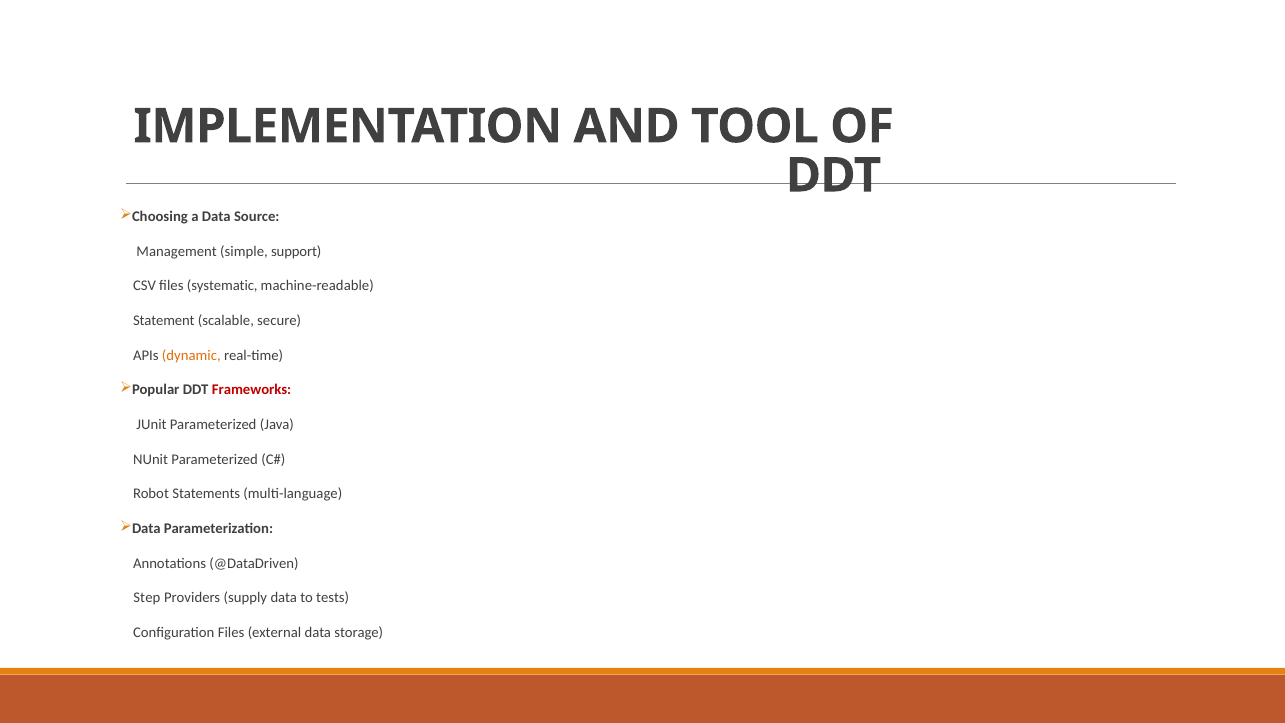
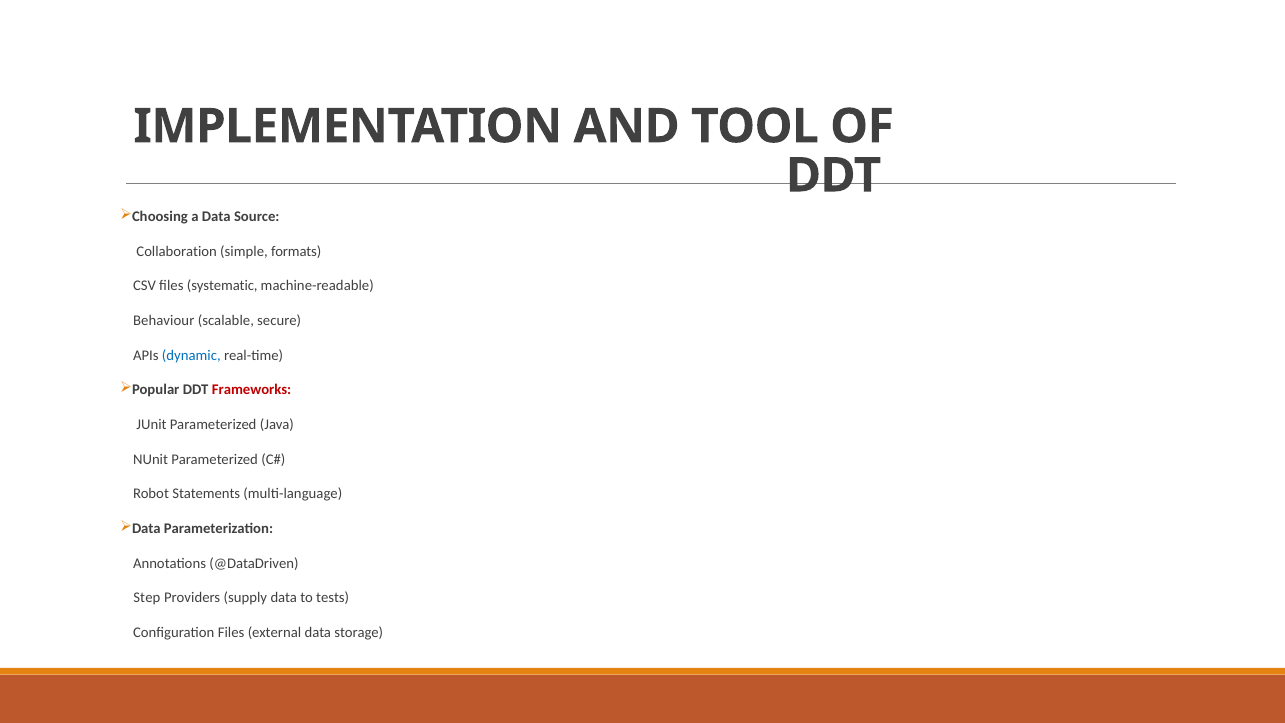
Management: Management -> Collaboration
support: support -> formats
Statement: Statement -> Behaviour
dynamic colour: orange -> blue
